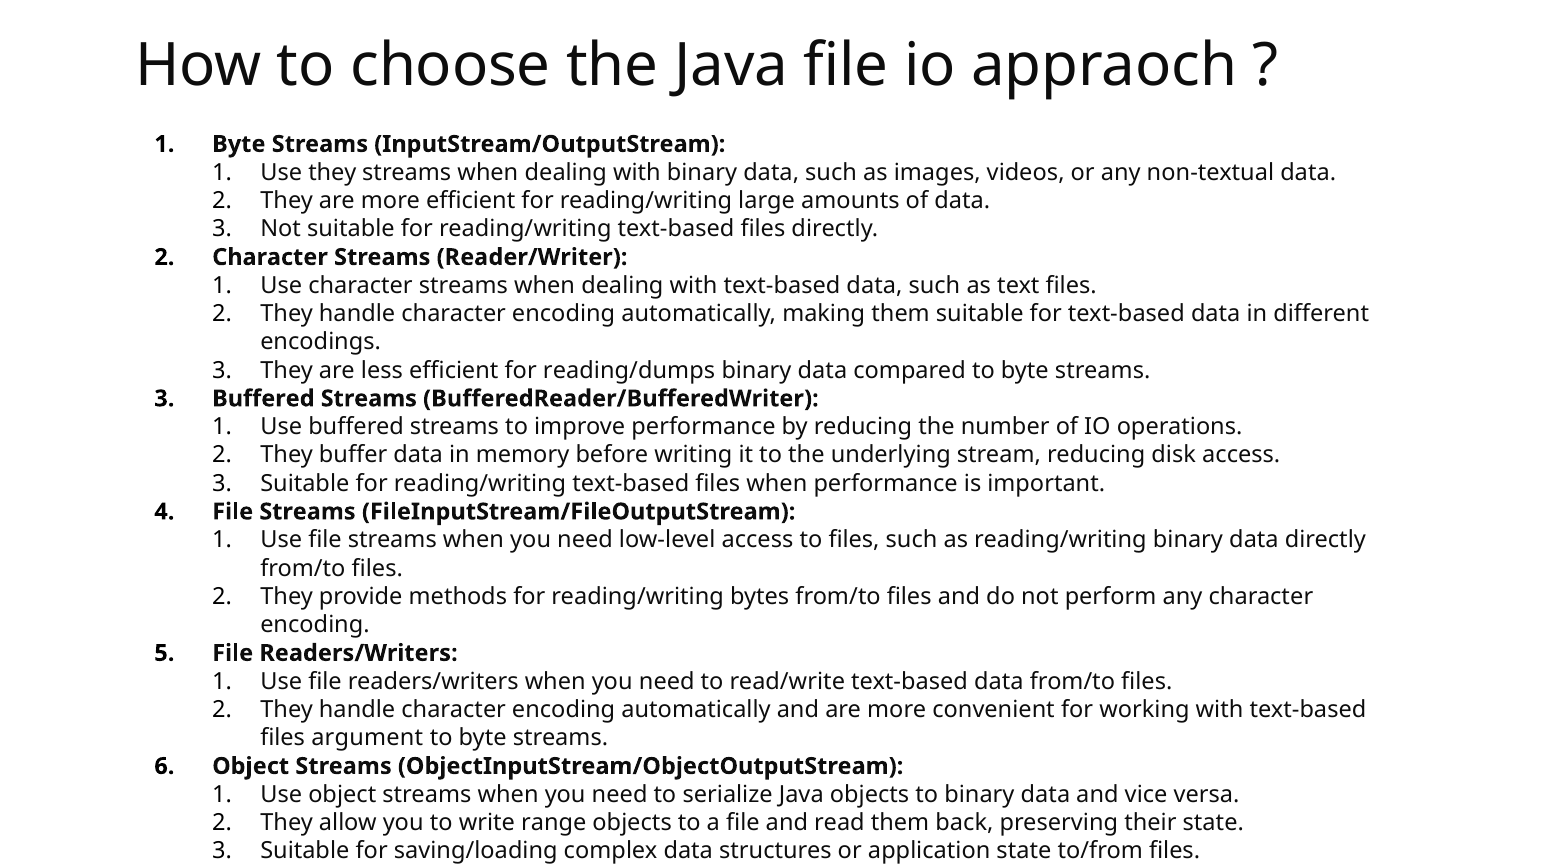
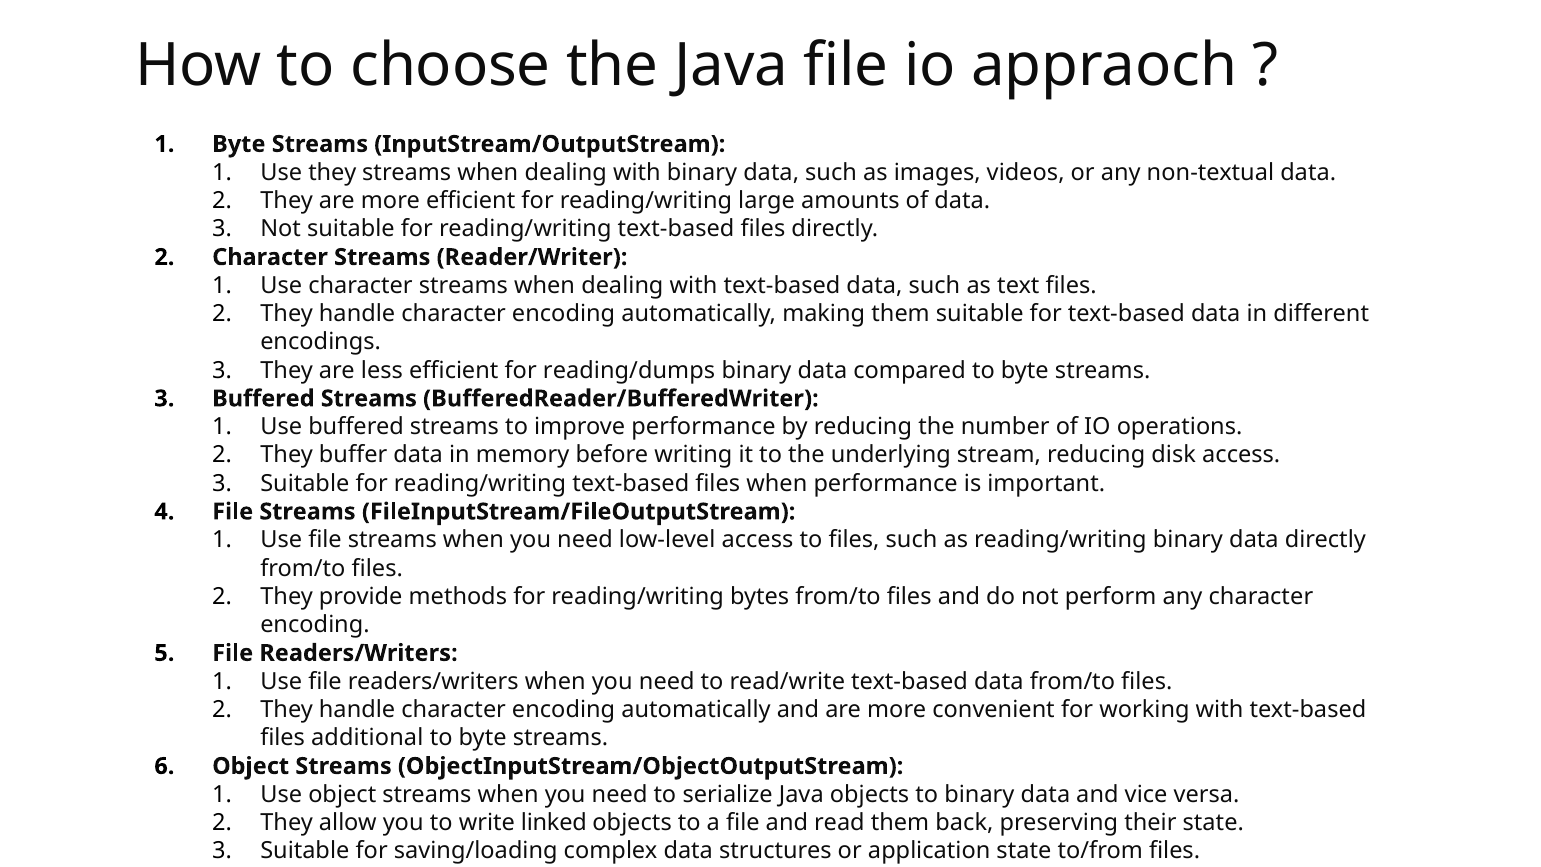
argument: argument -> additional
range: range -> linked
